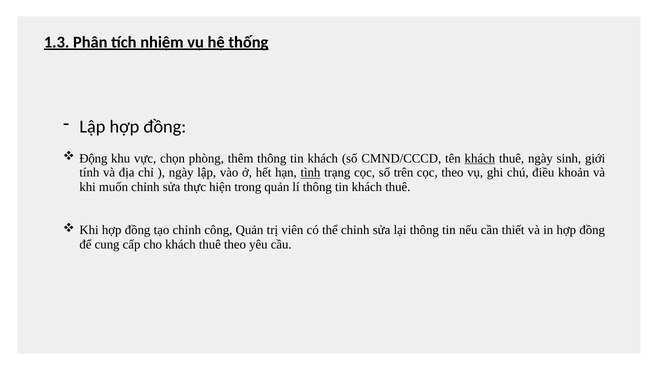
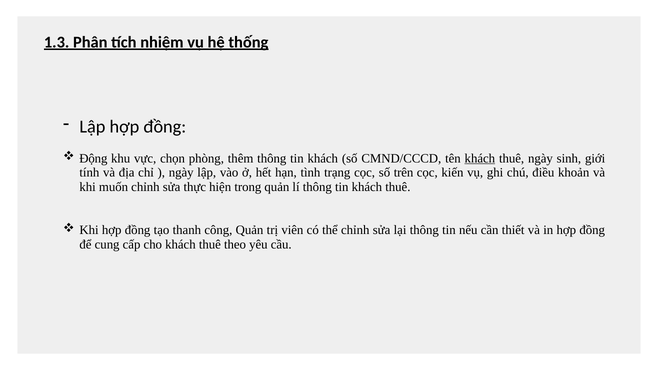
tình underline: present -> none
cọc theo: theo -> kiến
tạo chỉnh: chỉnh -> thanh
